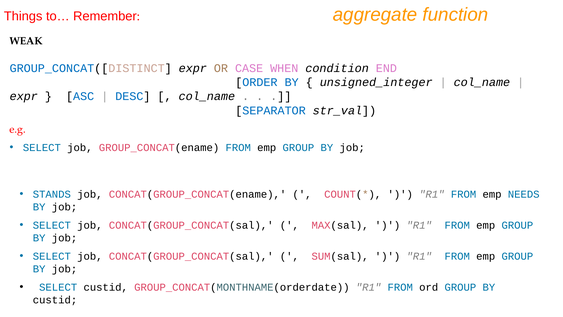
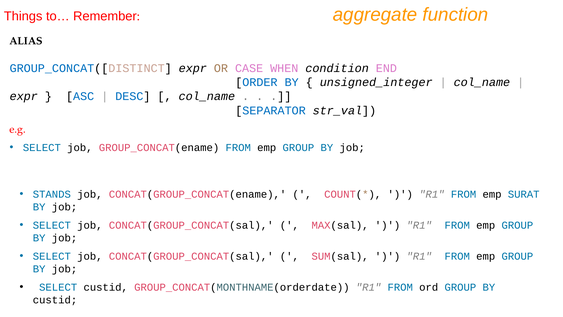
WEAK: WEAK -> ALIAS
NEEDS: NEEDS -> SURAT
